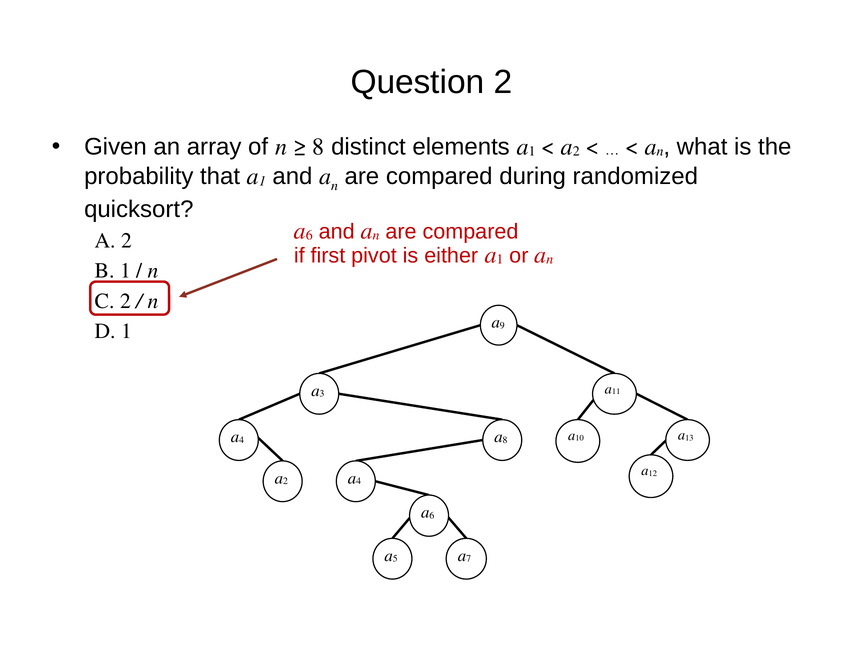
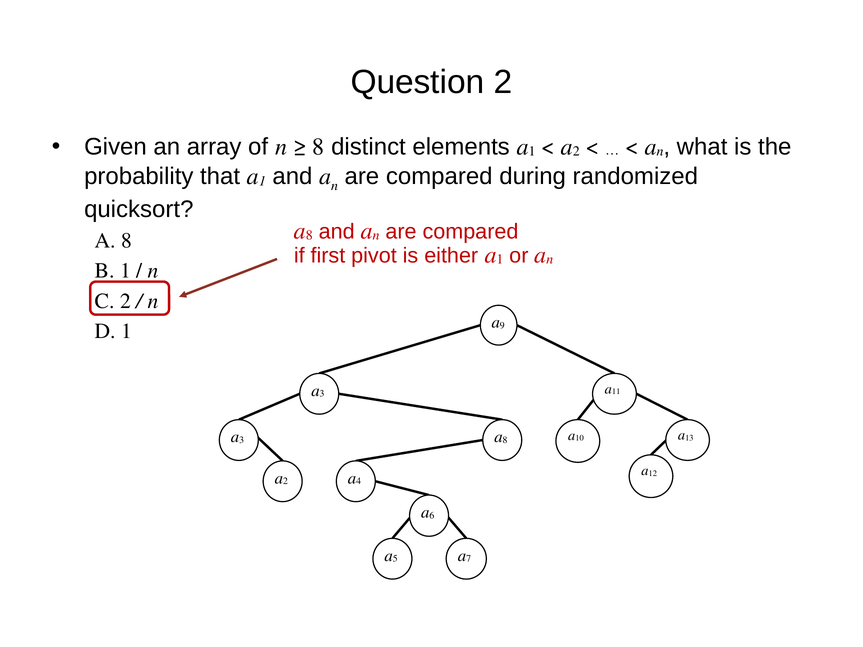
6 at (309, 235): 6 -> 8
2 at (127, 241): 2 -> 8
4 at (242, 440): 4 -> 3
